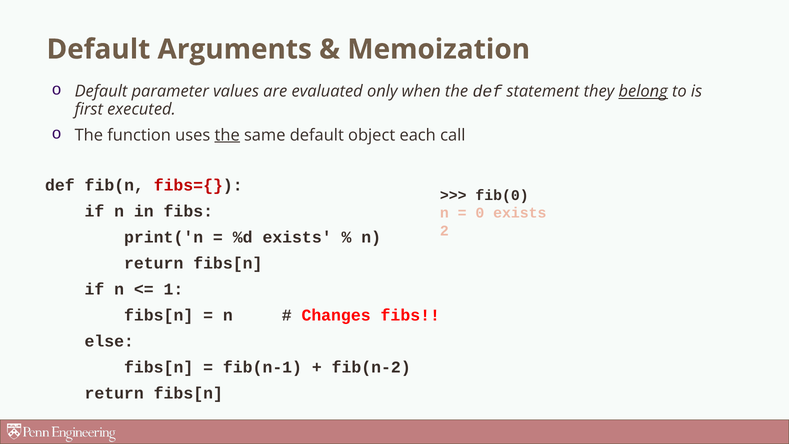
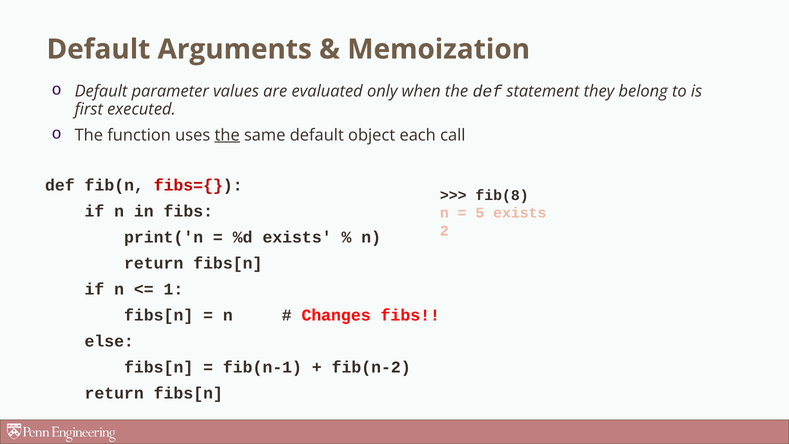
belong underline: present -> none
fib(0: fib(0 -> fib(8
0: 0 -> 5
